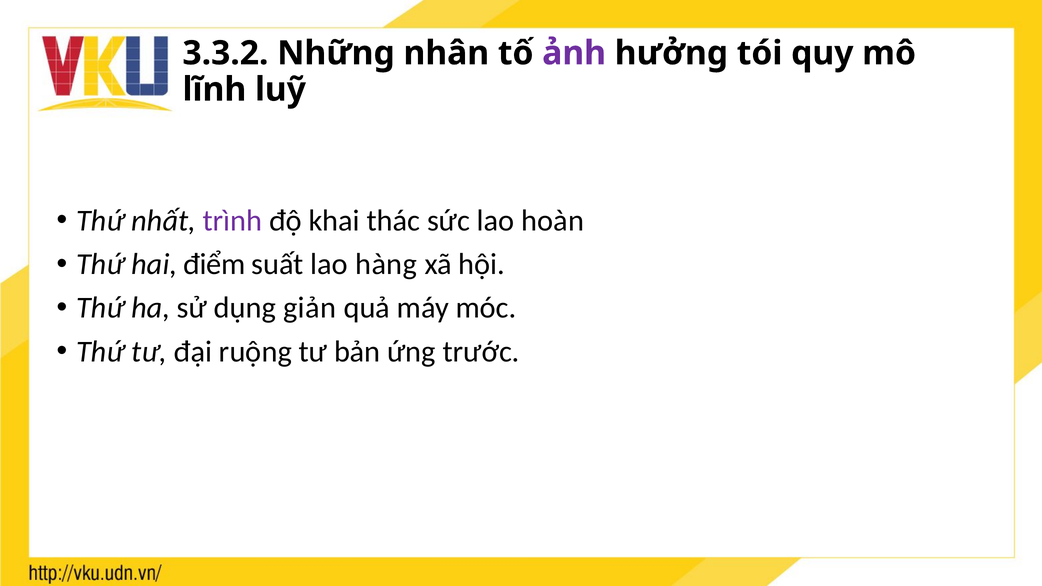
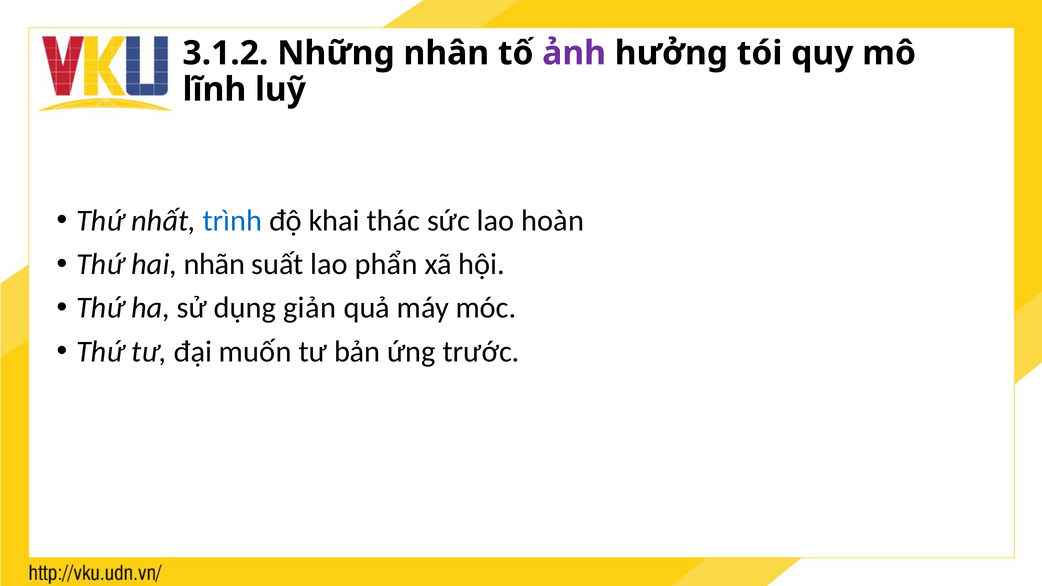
3.3.2: 3.3.2 -> 3.1.2
trình colour: purple -> blue
điểm: điểm -> nhãn
hàng: hàng -> phẩn
ruộng: ruộng -> muốn
